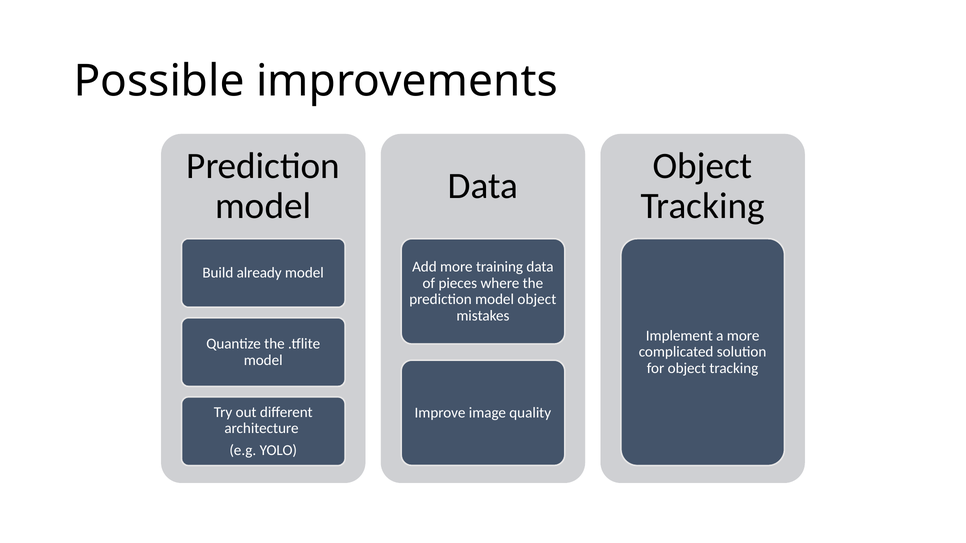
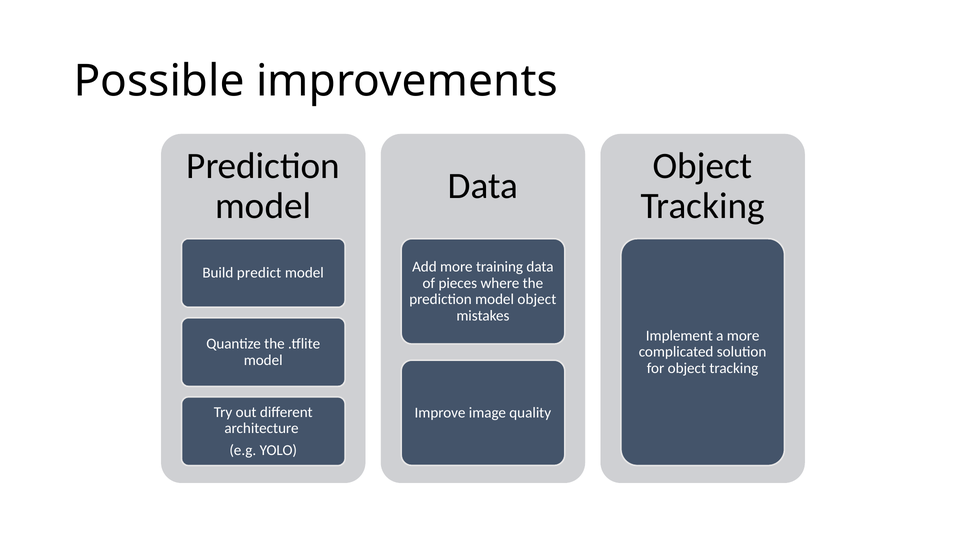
already: already -> predict
